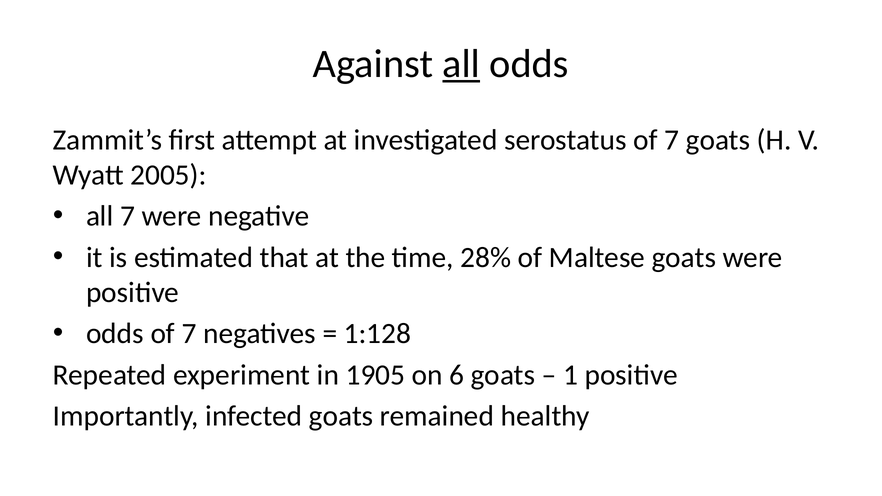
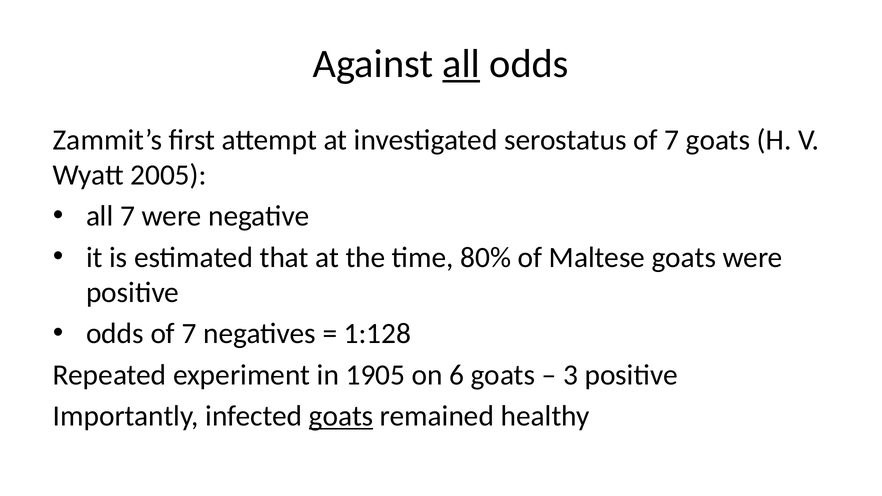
28%: 28% -> 80%
1: 1 -> 3
goats at (341, 416) underline: none -> present
